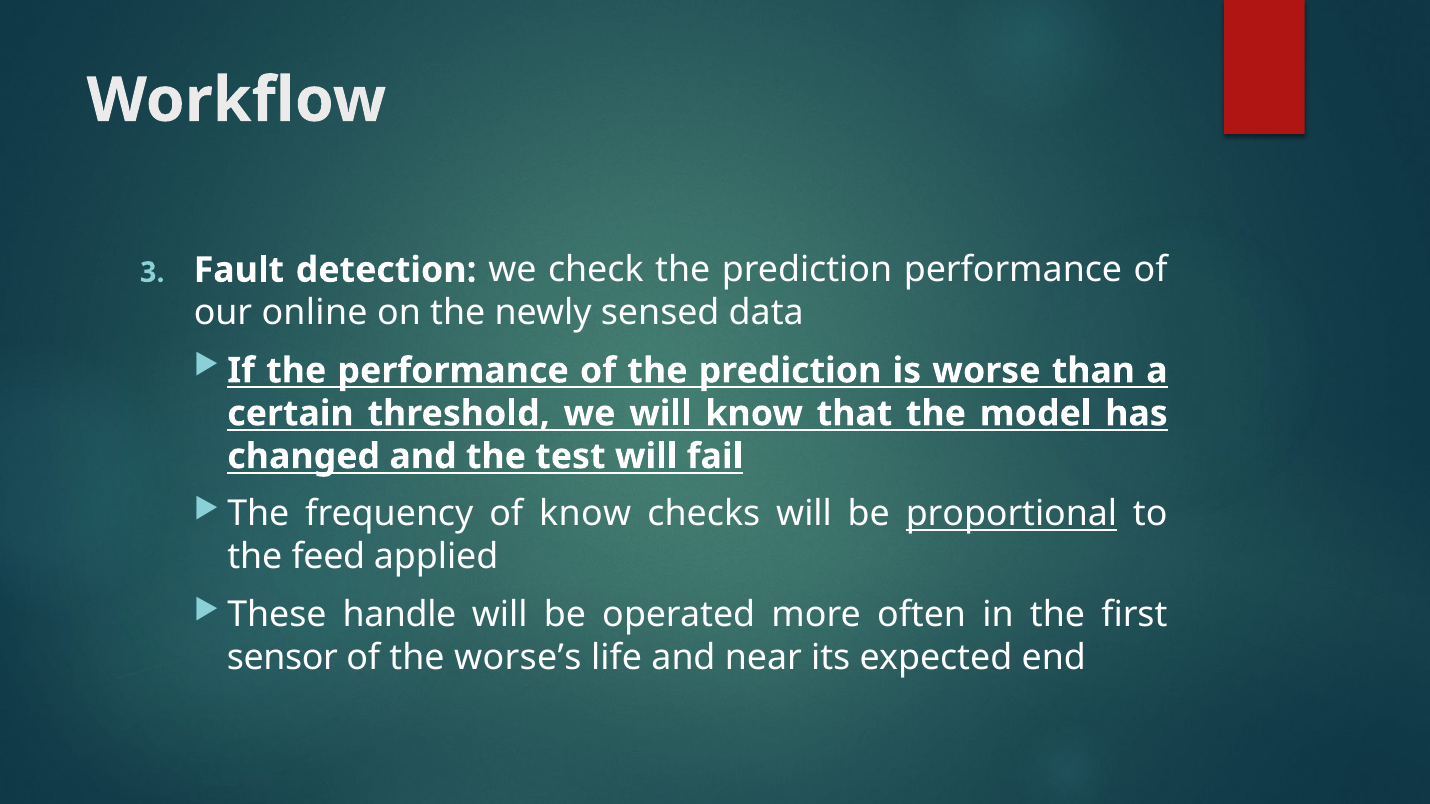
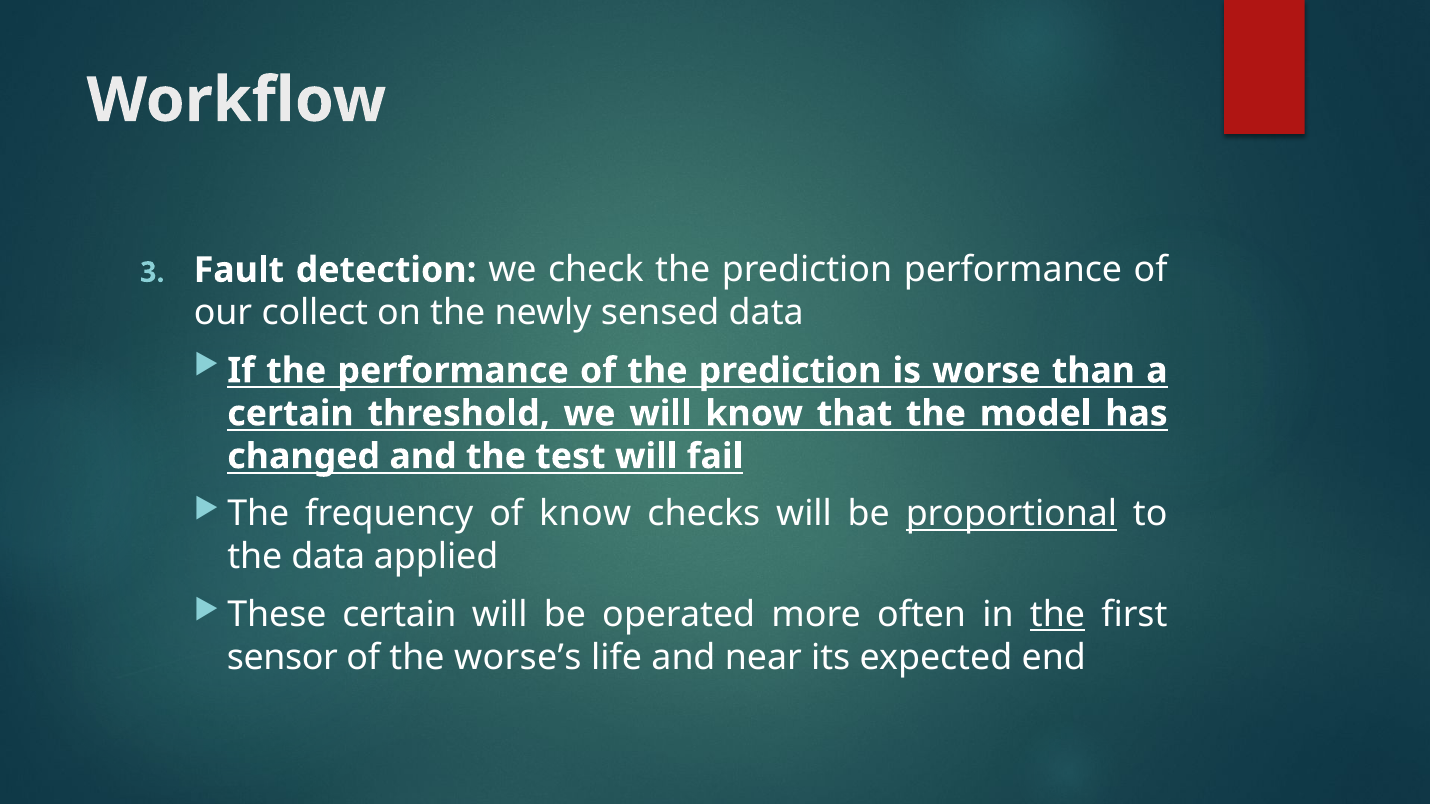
online: online -> collect
the feed: feed -> data
These handle: handle -> certain
the at (1058, 615) underline: none -> present
